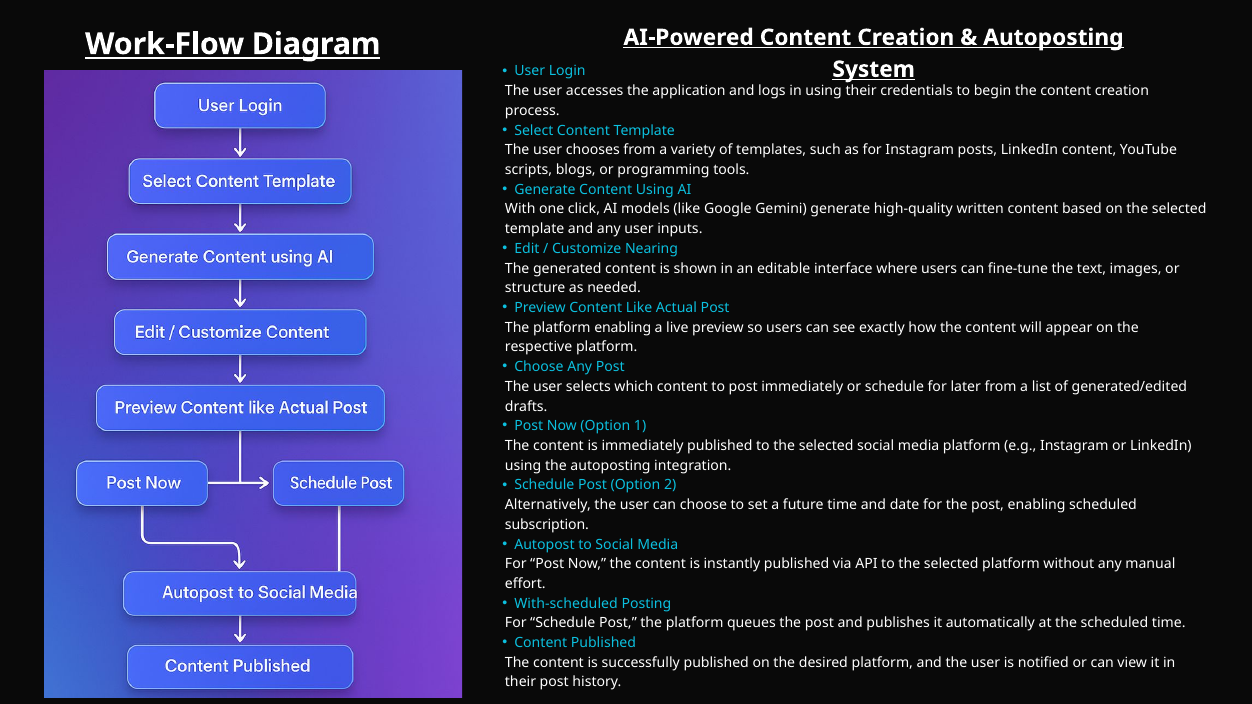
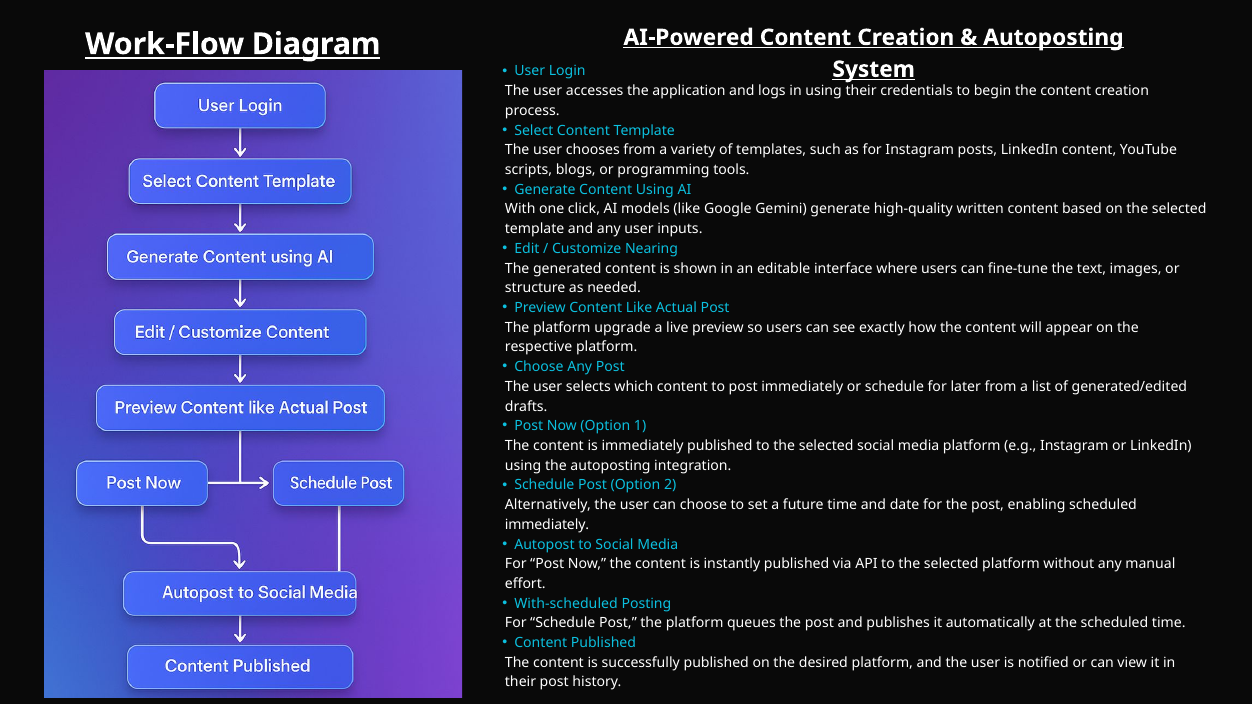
platform enabling: enabling -> upgrade
subscription at (547, 525): subscription -> immediately
